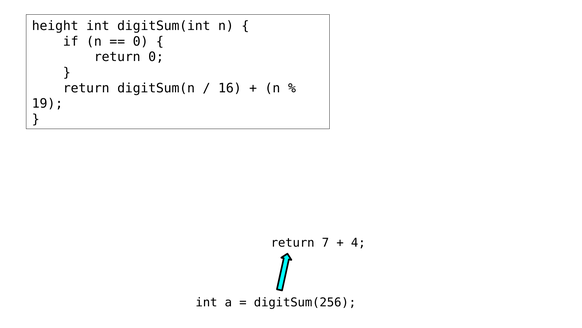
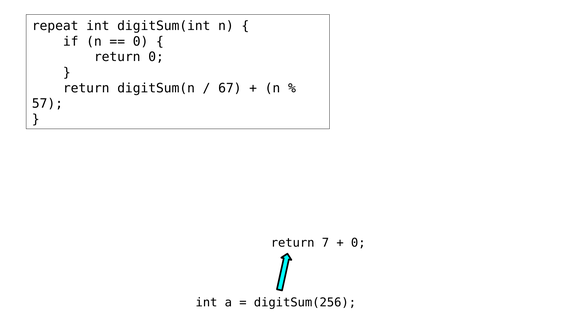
height: height -> repeat
16: 16 -> 67
19: 19 -> 57
4 at (358, 243): 4 -> 0
